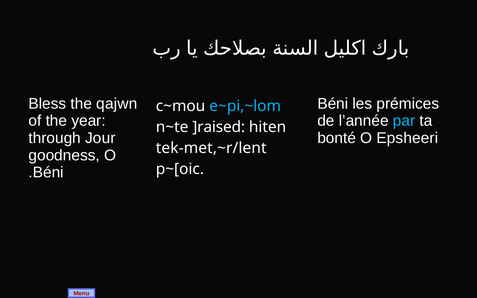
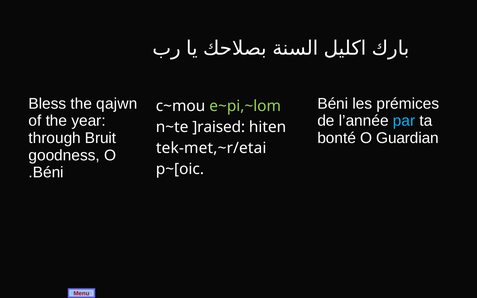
e~pi,~lom colour: light blue -> light green
Jour: Jour -> Bruit
Epsheeri: Epsheeri -> Guardian
tek-met,~r/lent: tek-met,~r/lent -> tek-met,~r/etai
